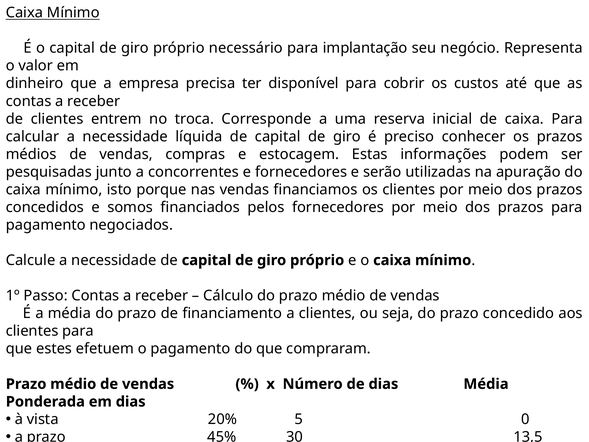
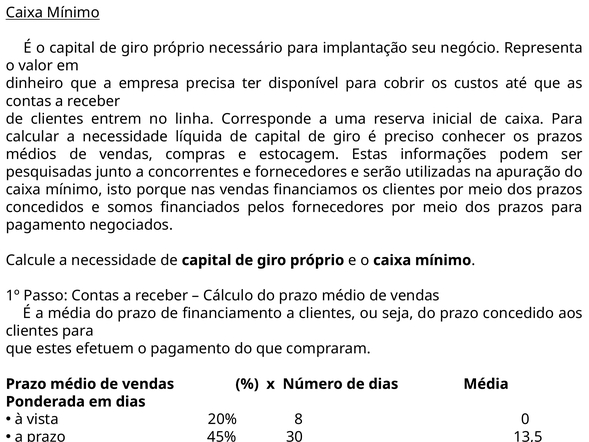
troca: troca -> linha
5: 5 -> 8
